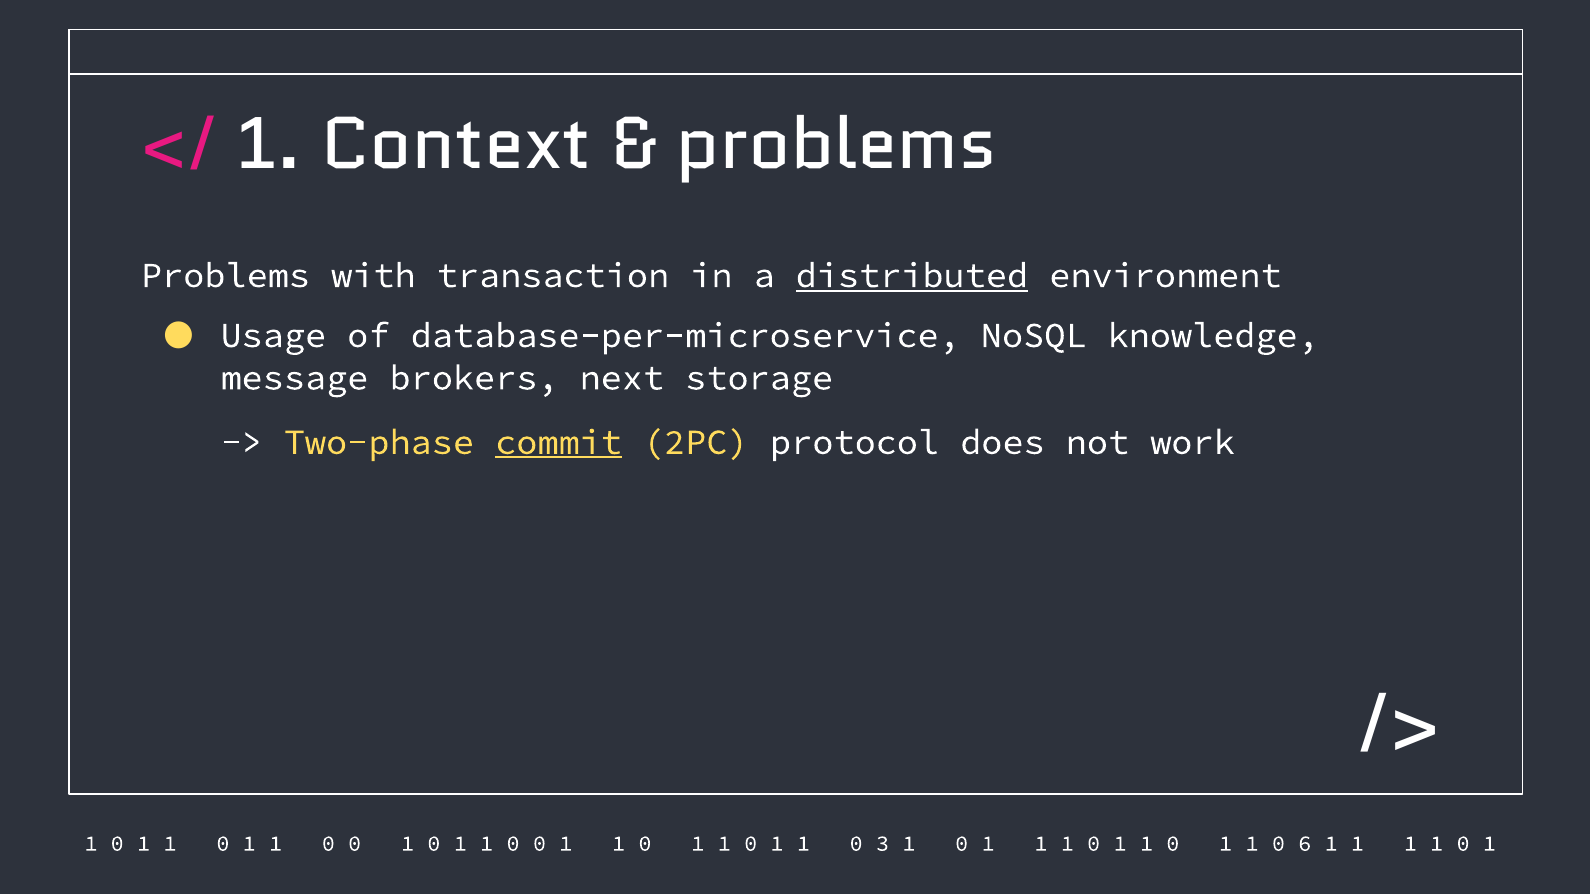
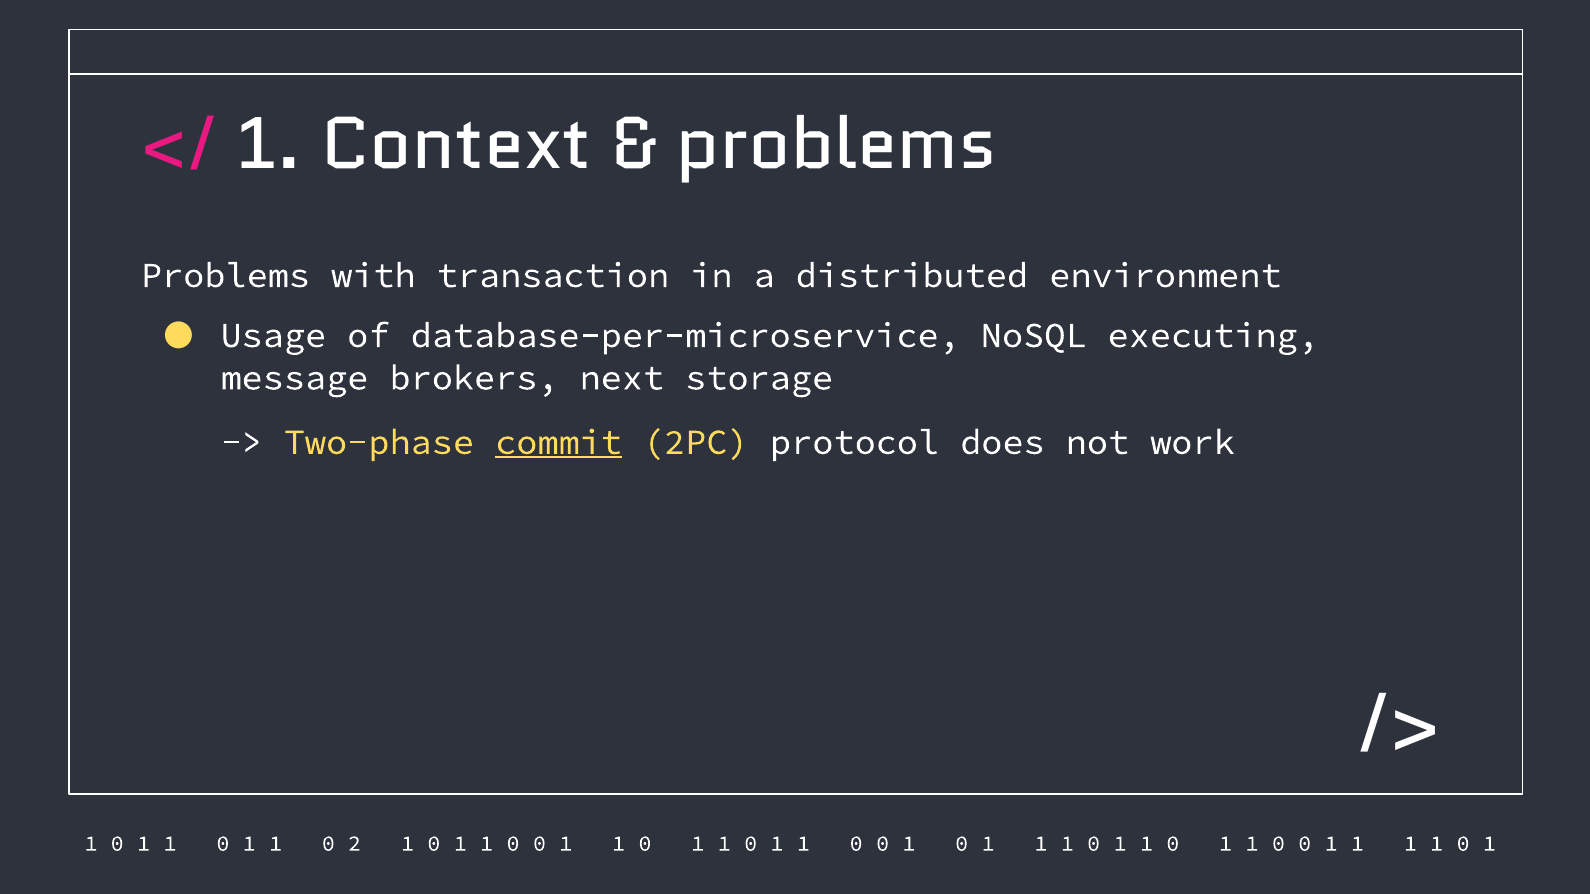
distributed underline: present -> none
knowledge: knowledge -> executing
0 at (355, 844): 0 -> 2
3 at (883, 844): 3 -> 0
6 at (1305, 844): 6 -> 0
